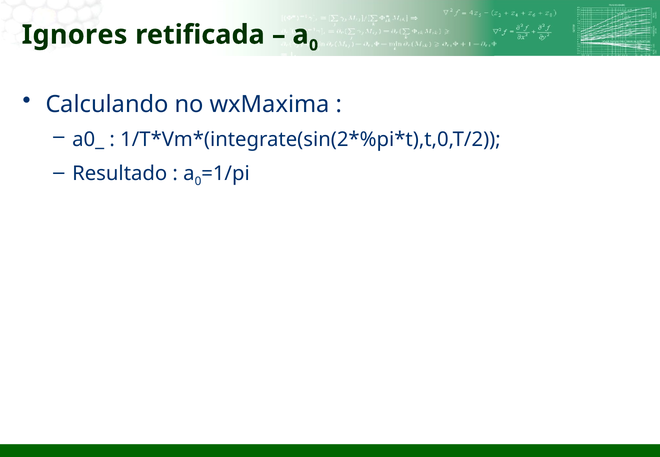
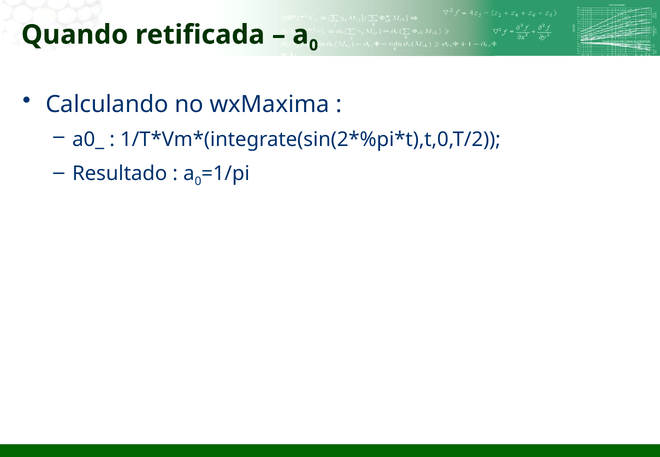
Ignores: Ignores -> Quando
